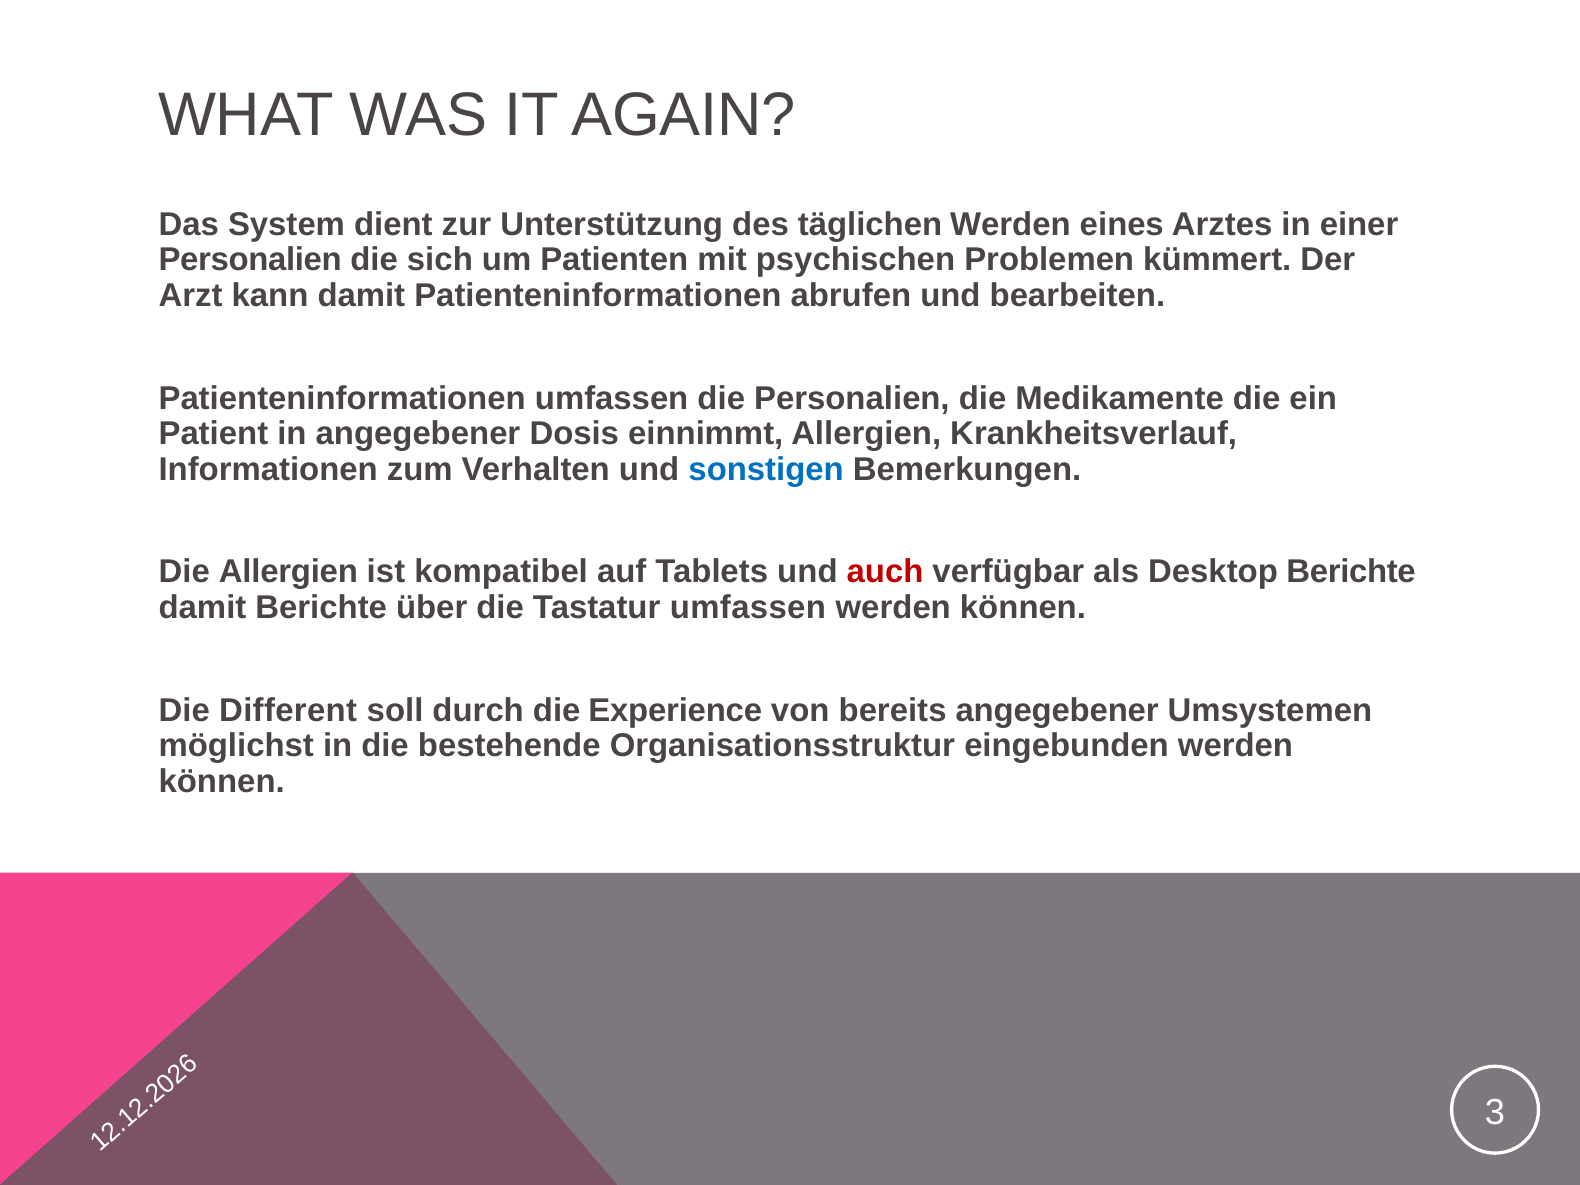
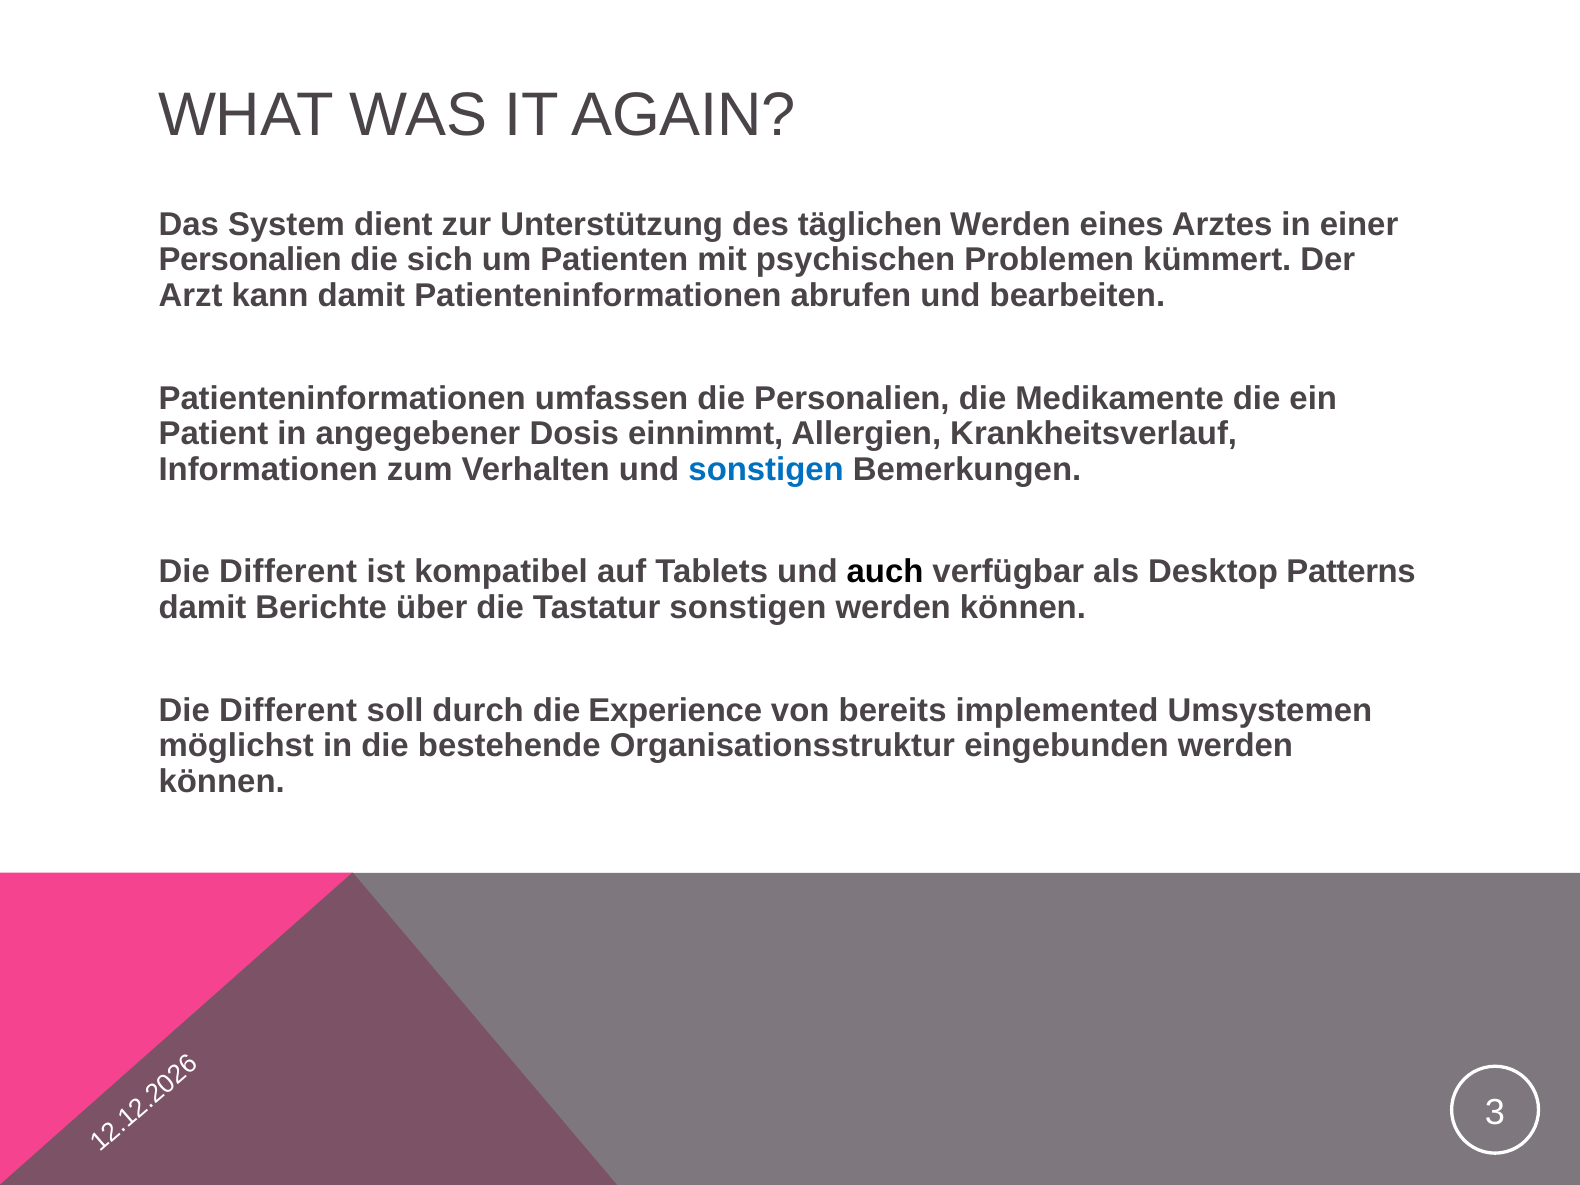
Allergien at (288, 572): Allergien -> Different
auch colour: red -> black
Desktop Berichte: Berichte -> Patterns
Tastatur umfassen: umfassen -> sonstigen
bereits angegebener: angegebener -> implemented
